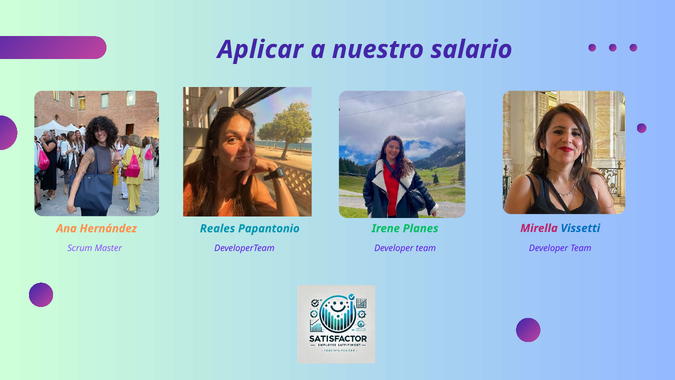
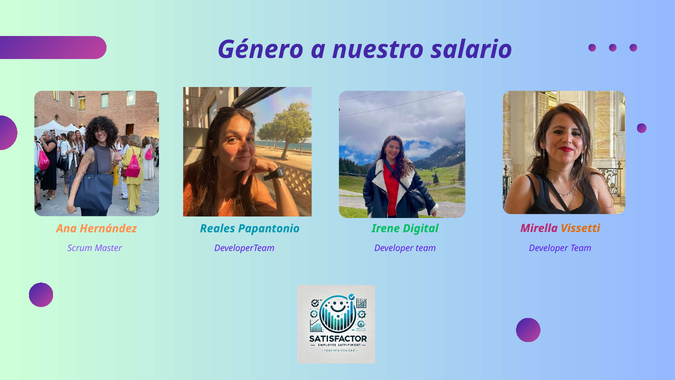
Aplicar: Aplicar -> Género
Planes: Planes -> Digital
Vissetti colour: blue -> orange
